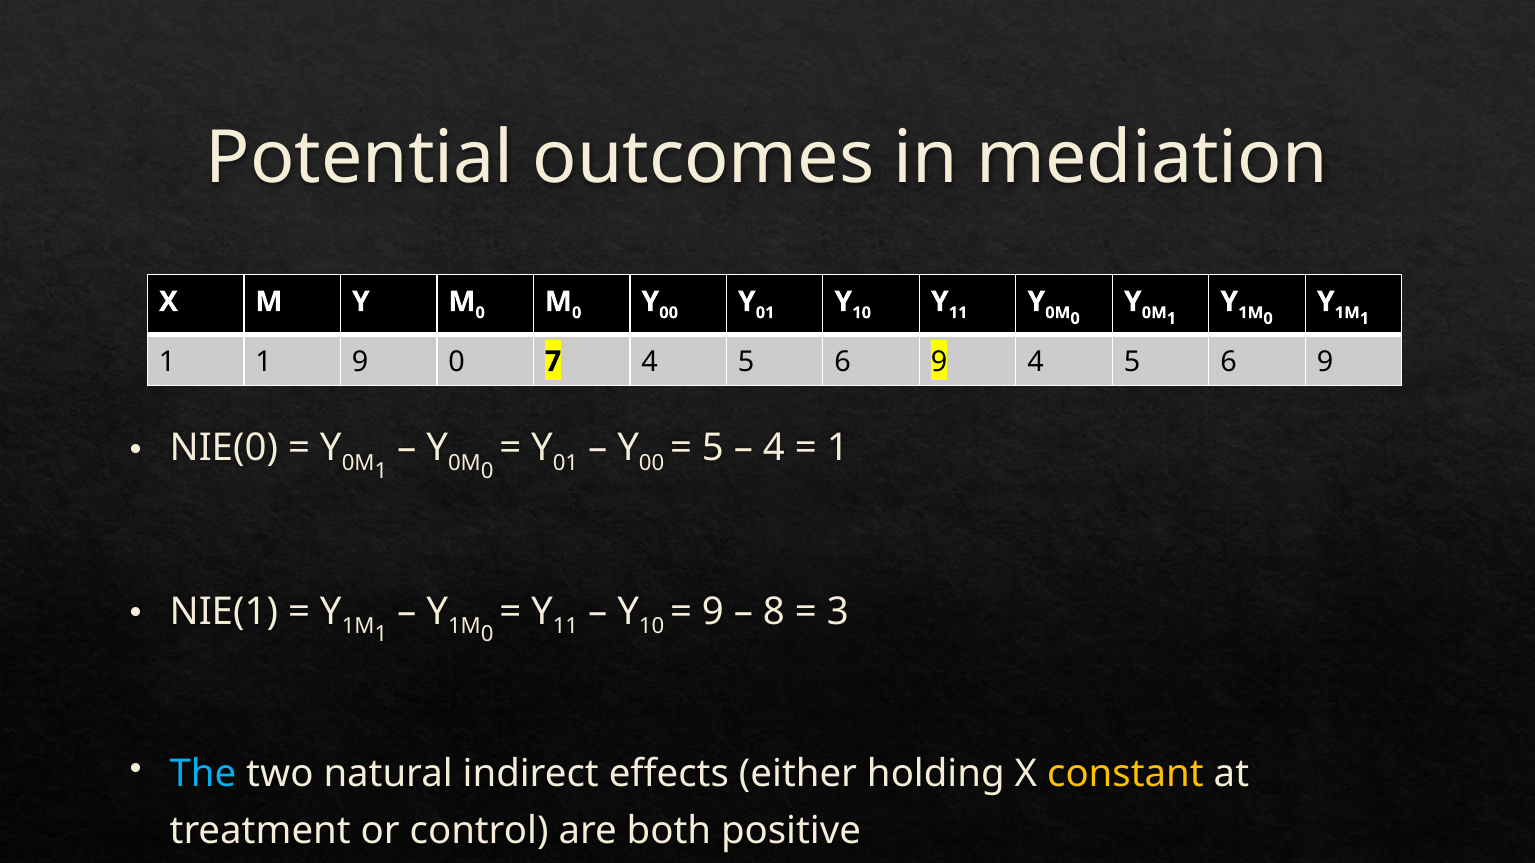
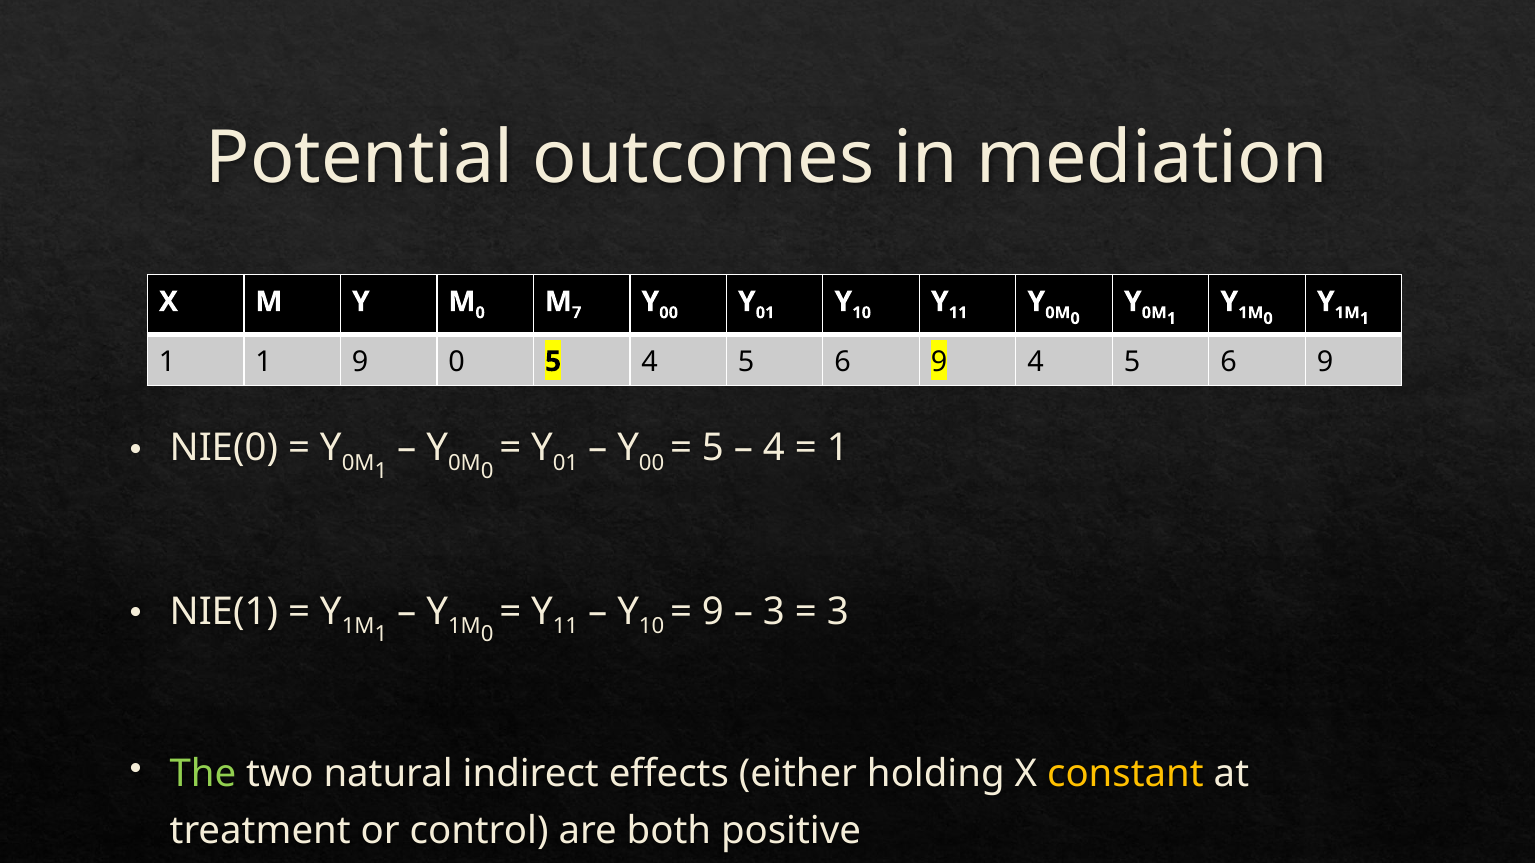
0 M 0: 0 -> 7
0 7: 7 -> 5
8 at (774, 612): 8 -> 3
The colour: light blue -> light green
